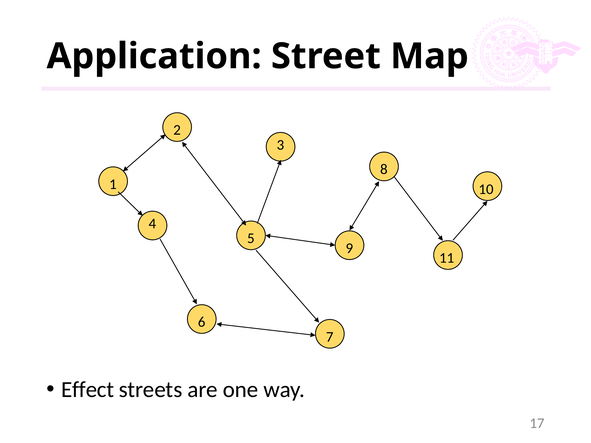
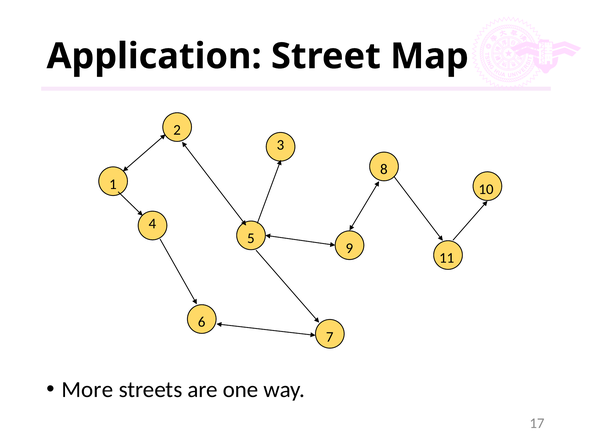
Effect: Effect -> More
